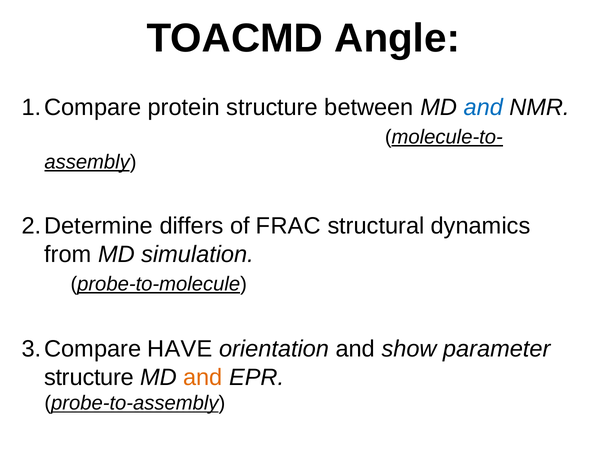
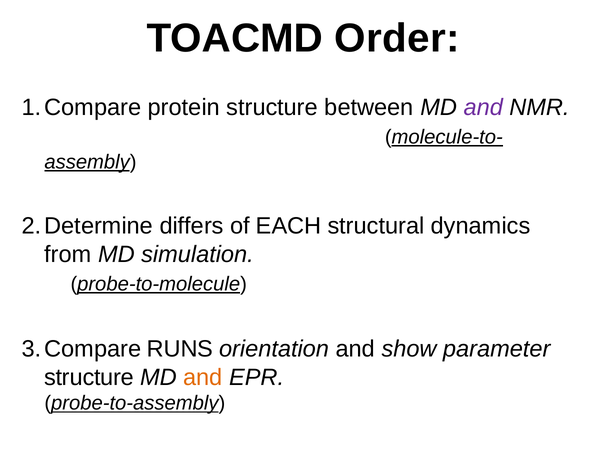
Angle: Angle -> Order
and at (483, 107) colour: blue -> purple
FRAC: FRAC -> EACH
HAVE: HAVE -> RUNS
